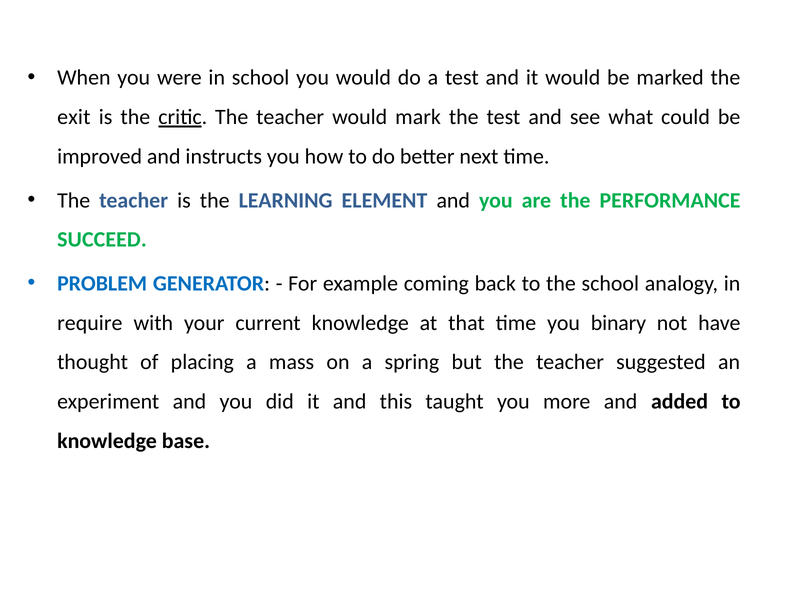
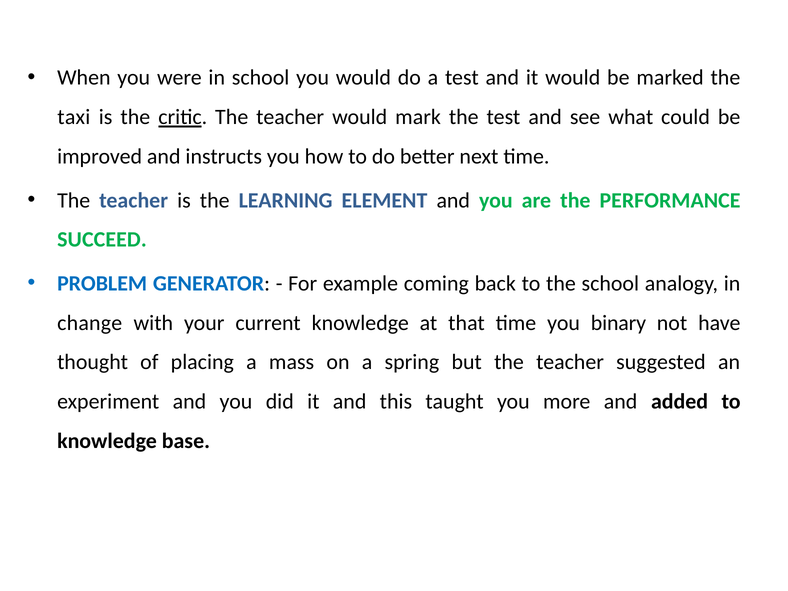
exit: exit -> taxi
require: require -> change
